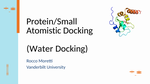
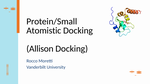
Water: Water -> Allison
